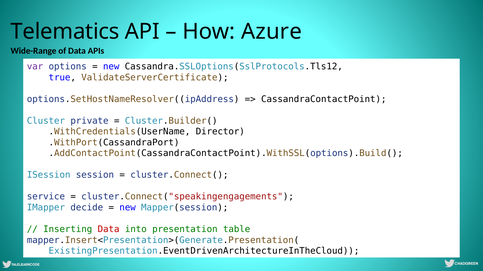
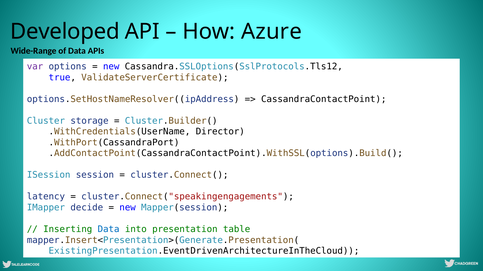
Telematics: Telematics -> Developed
private: private -> storage
service: service -> latency
Data at (109, 230) colour: red -> blue
